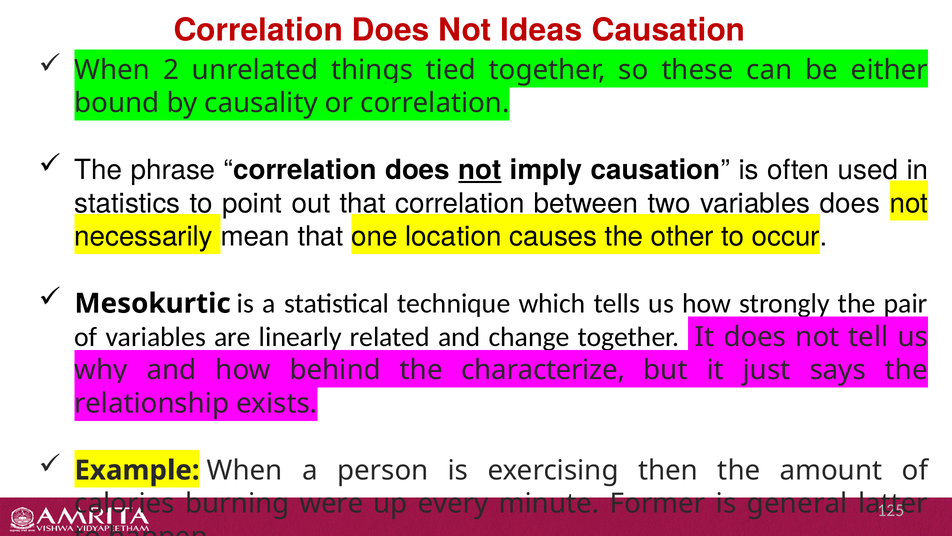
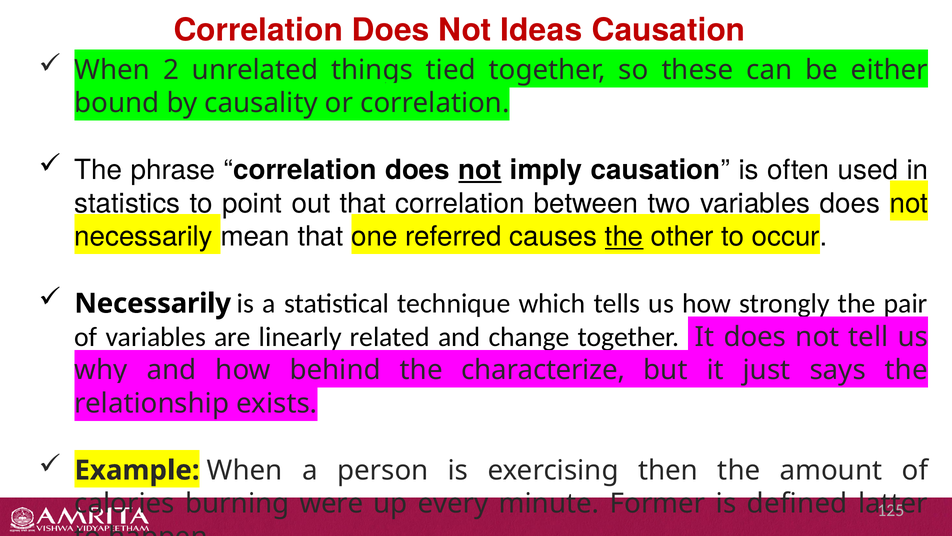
location: location -> referred
the at (624, 237) underline: none -> present
Mesokurtic at (153, 303): Mesokurtic -> Necessarily
general: general -> defined
